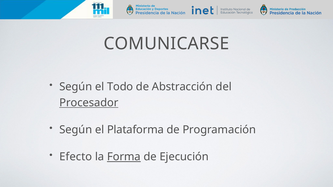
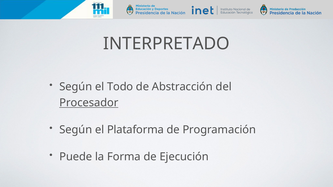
COMUNICARSE: COMUNICARSE -> INTERPRETADO
Efecto: Efecto -> Puede
Forma underline: present -> none
